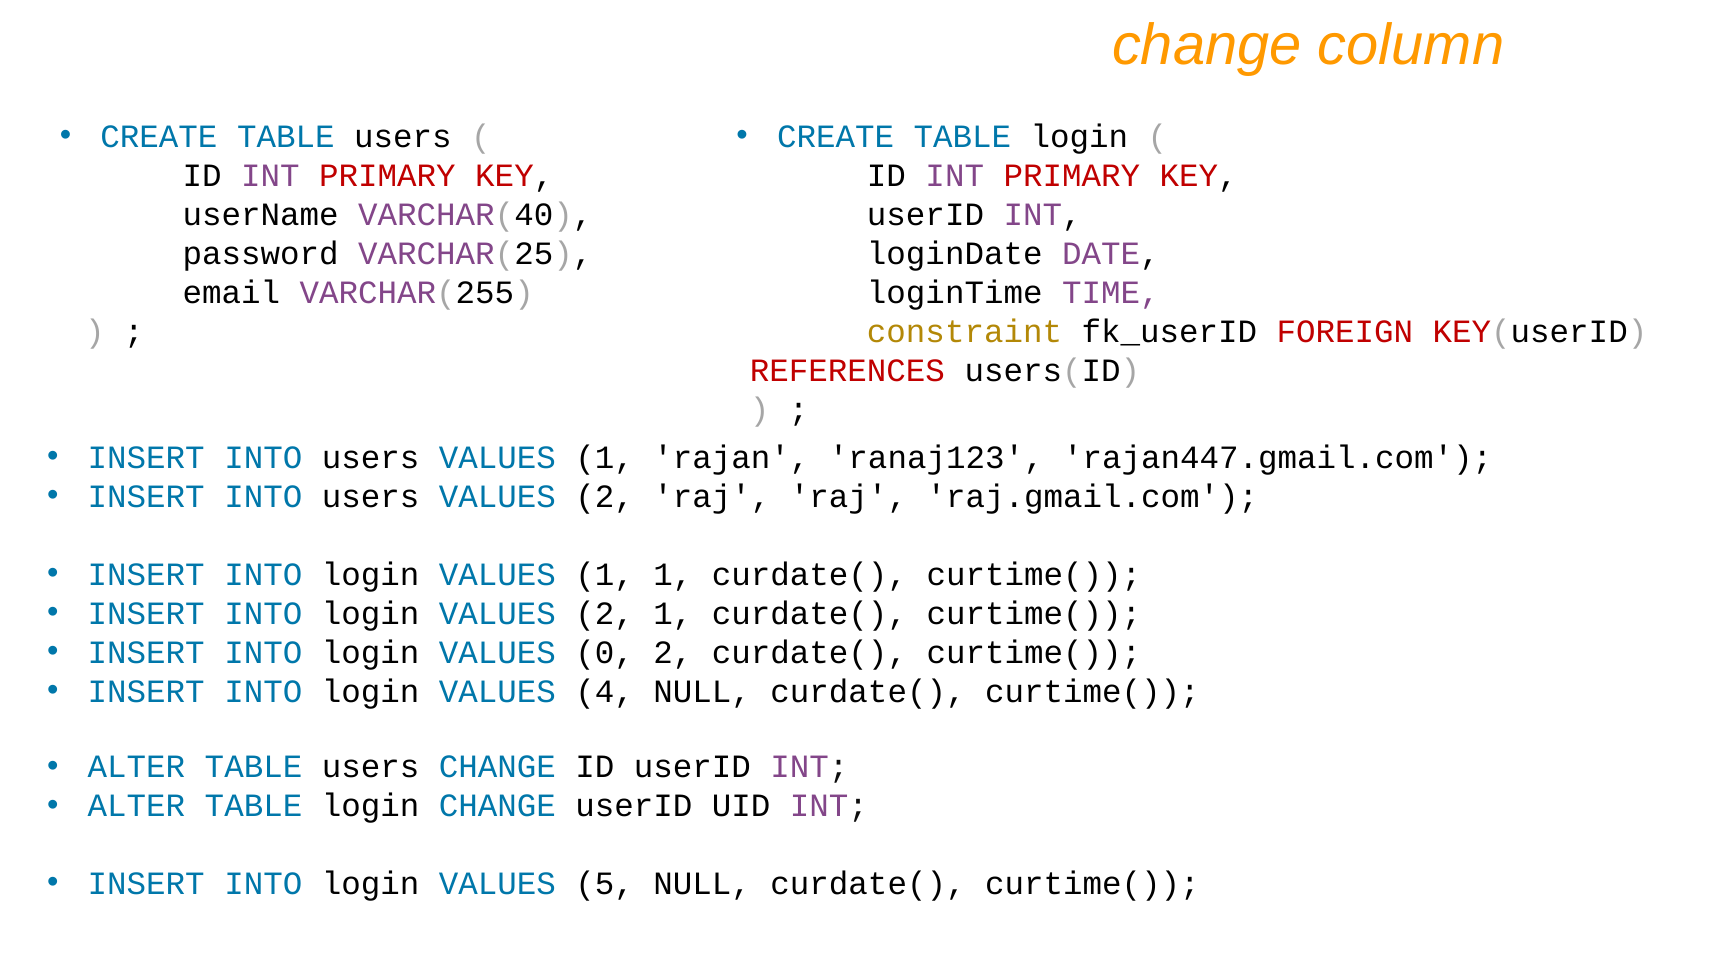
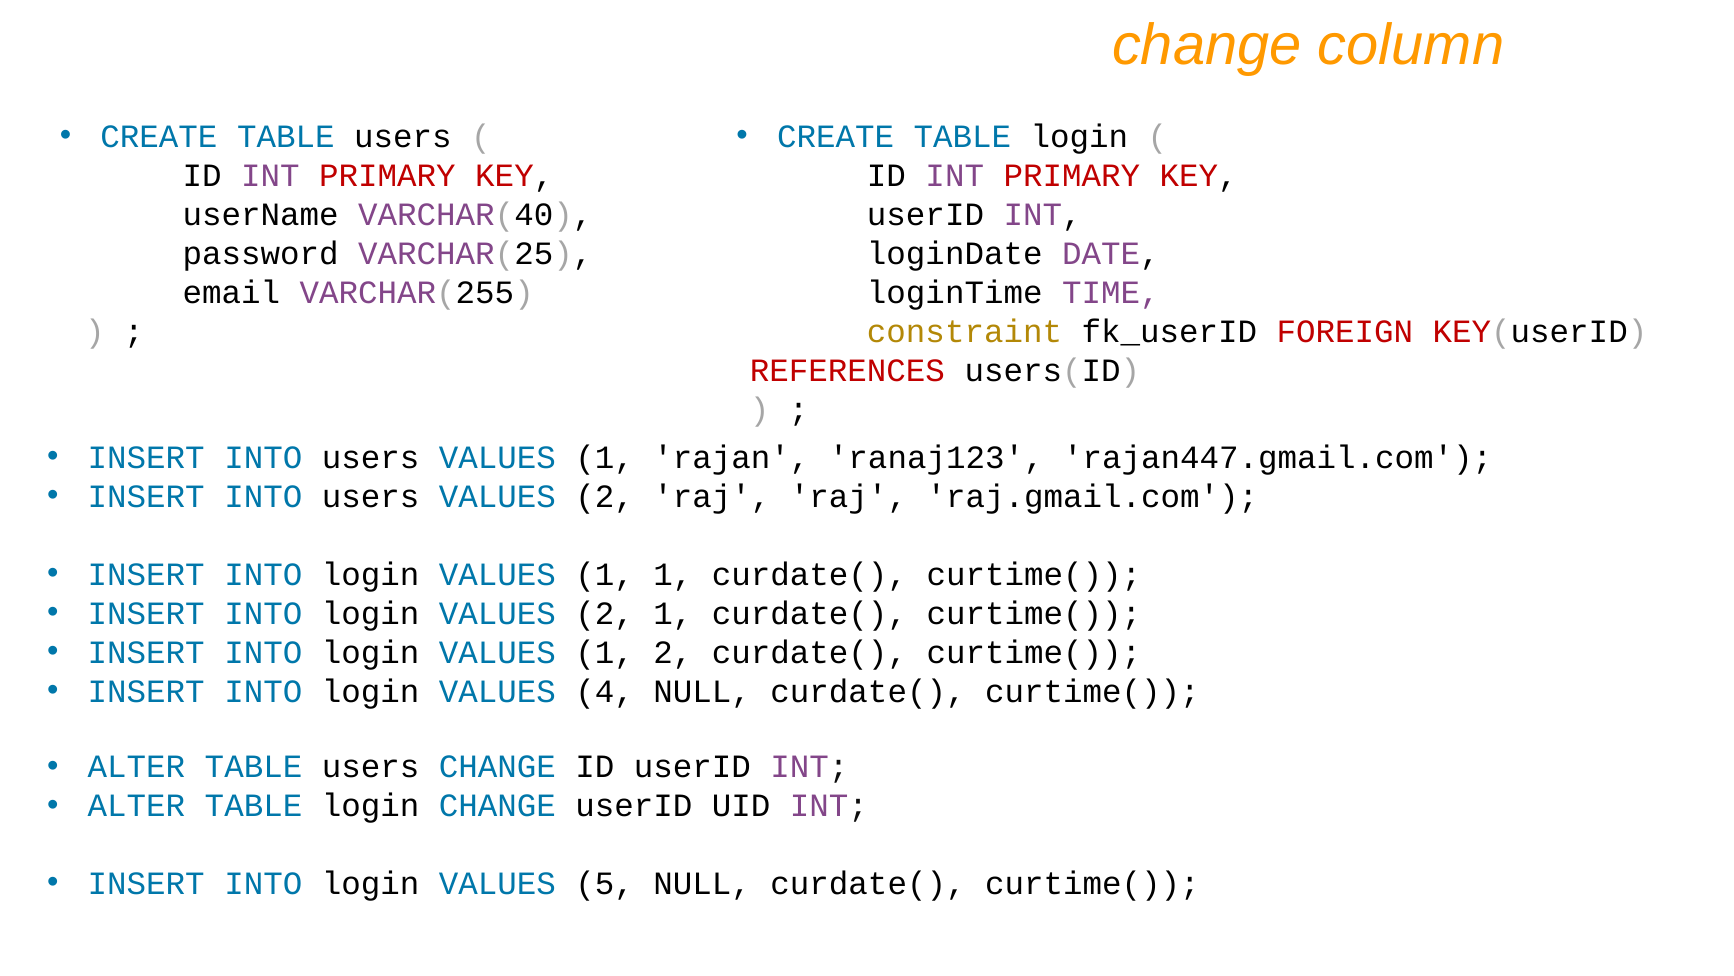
0 at (605, 652): 0 -> 1
